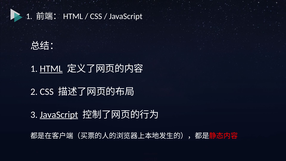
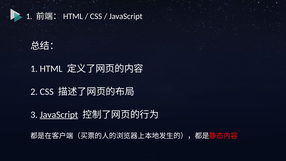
HTML underline: present -> none
